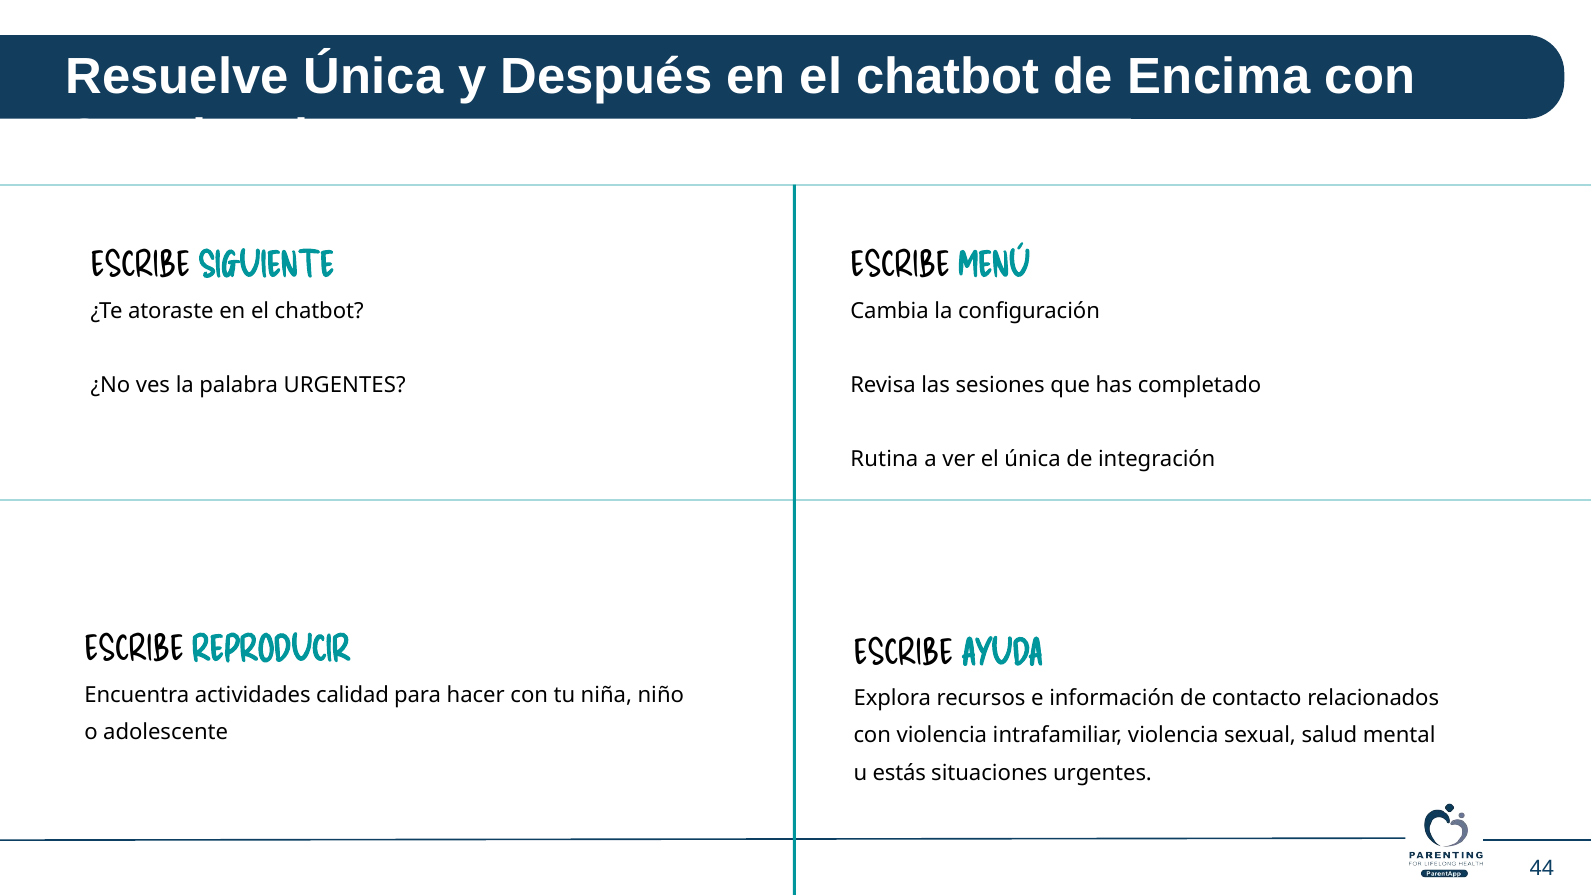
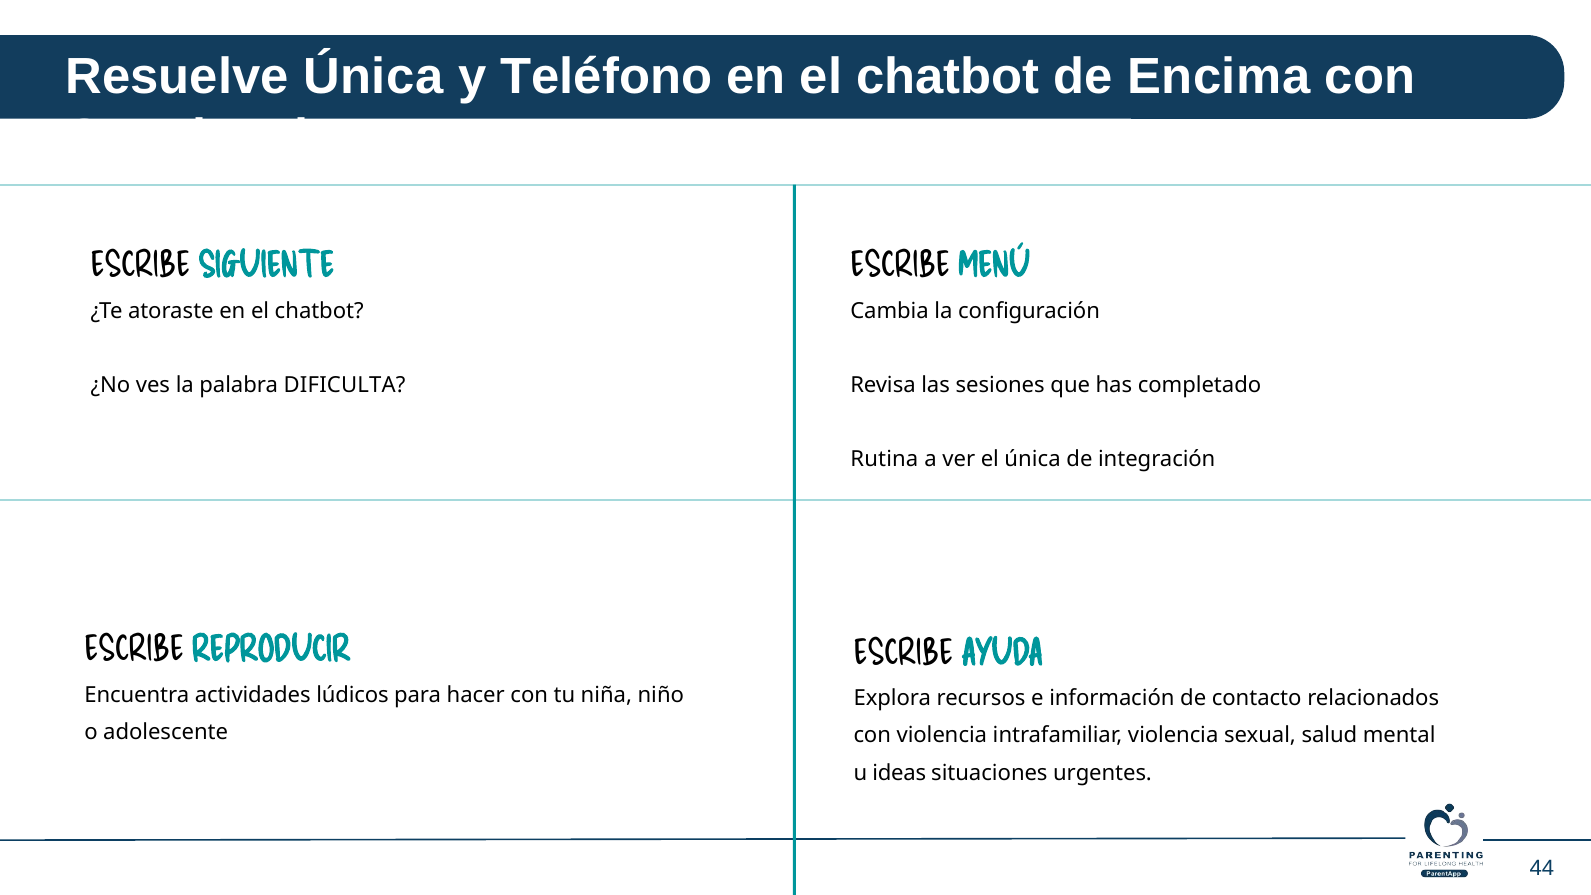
Después: Después -> Teléfono
palabra URGENTES: URGENTES -> DIFICULTA
calidad: calidad -> lúdicos
estás: estás -> ideas
